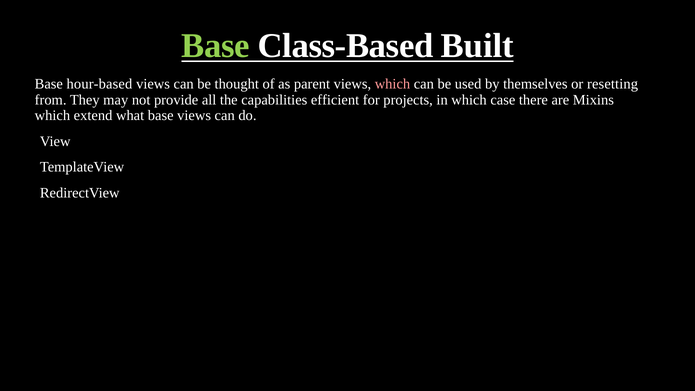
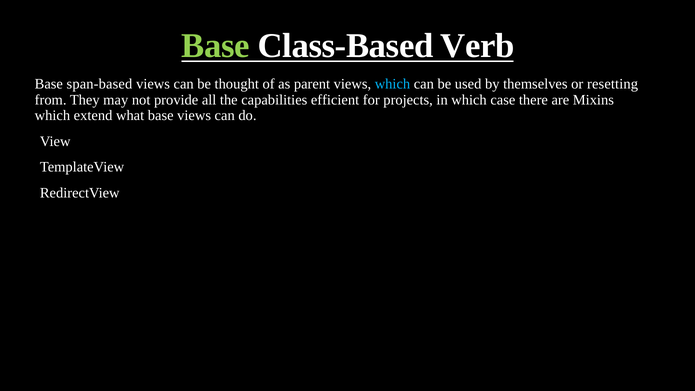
Built: Built -> Verb
hour-based: hour-based -> span-based
which at (392, 84) colour: pink -> light blue
